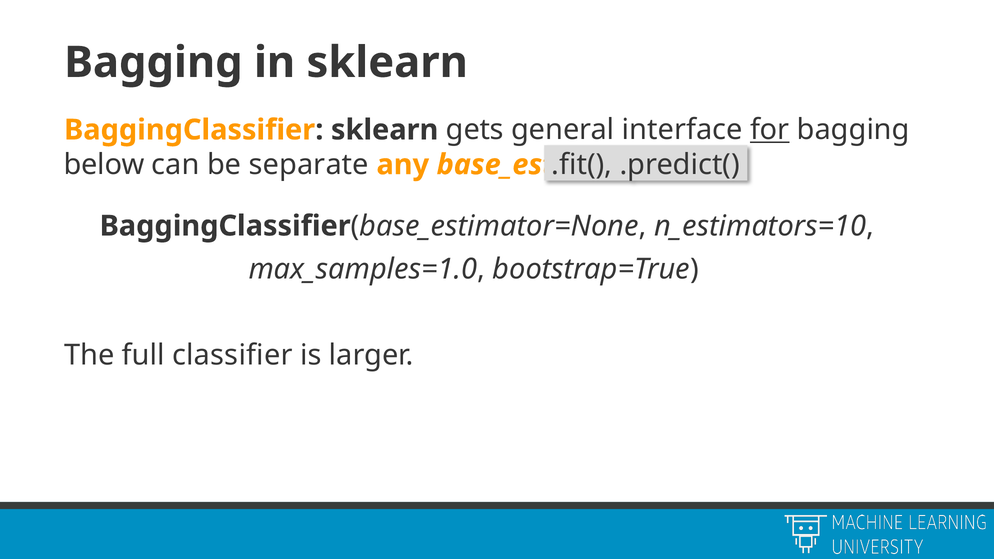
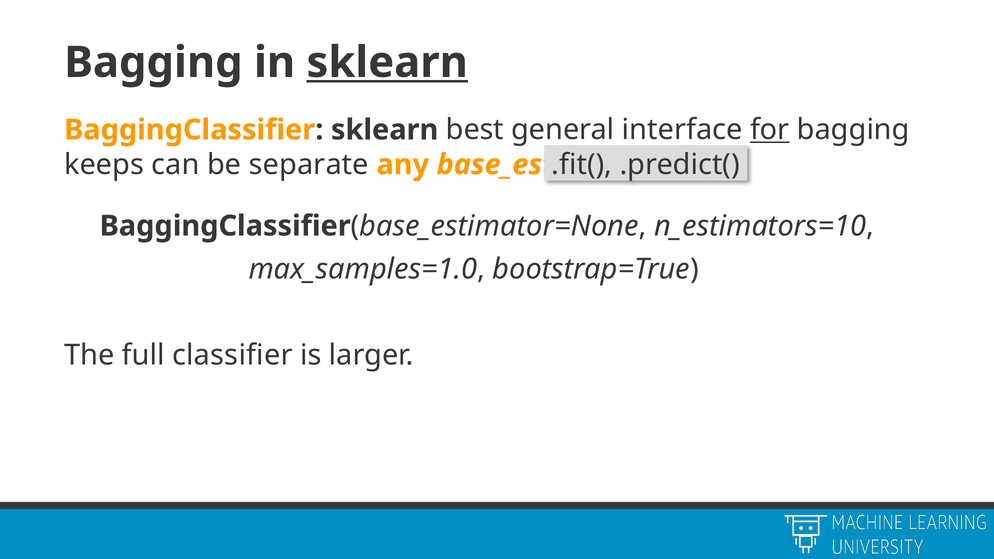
sklearn at (387, 63) underline: none -> present
gets: gets -> best
below: below -> keeps
